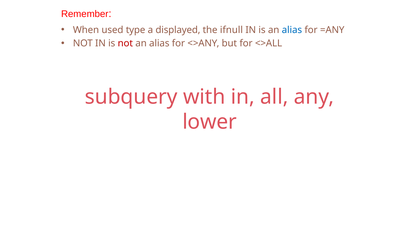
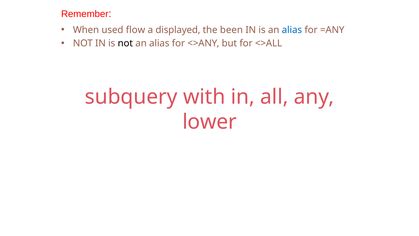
type: type -> flow
ifnull: ifnull -> been
not at (125, 43) colour: red -> black
